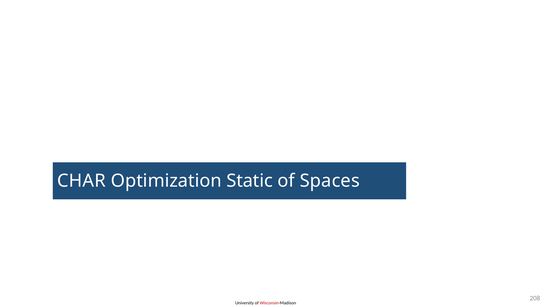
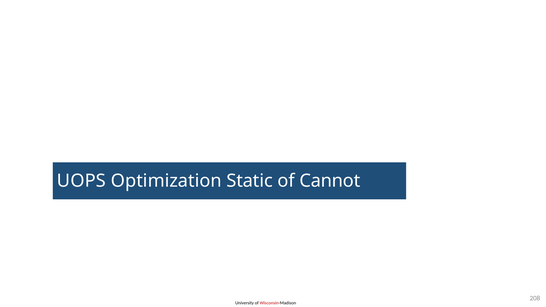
CHAR: CHAR -> UOPS
Spaces: Spaces -> Cannot
